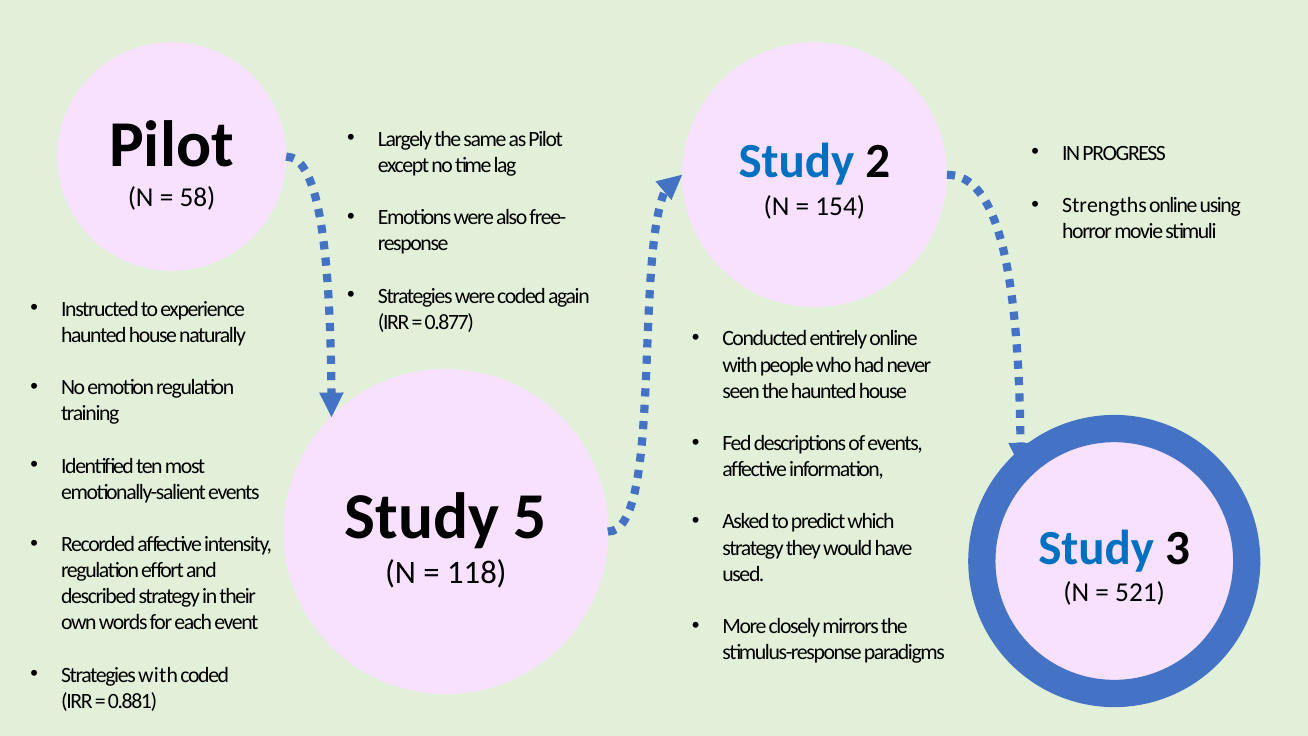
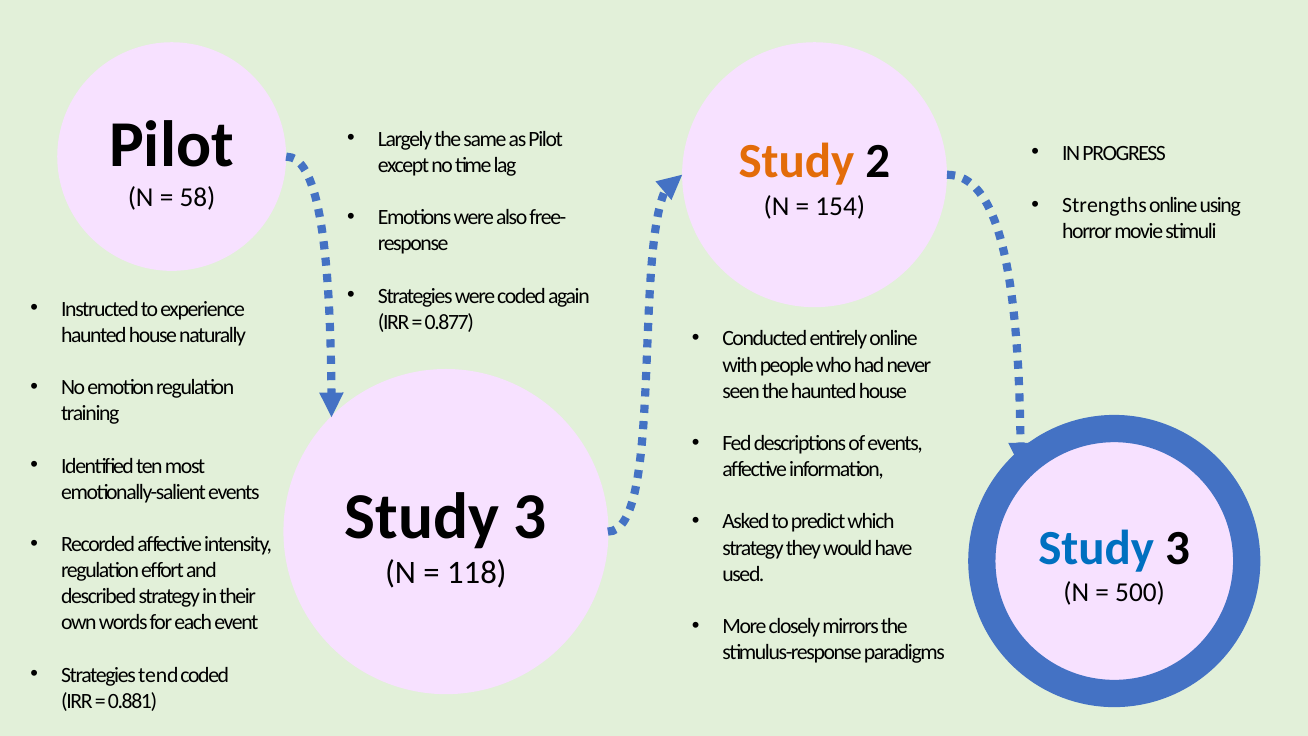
Study at (796, 162) colour: blue -> orange
5 at (530, 516): 5 -> 3
521: 521 -> 500
Strategies with: with -> tend
